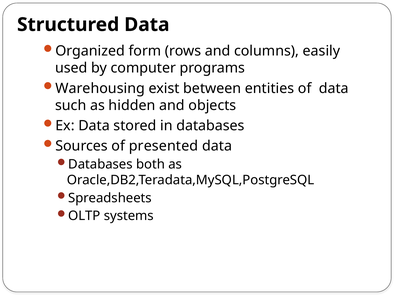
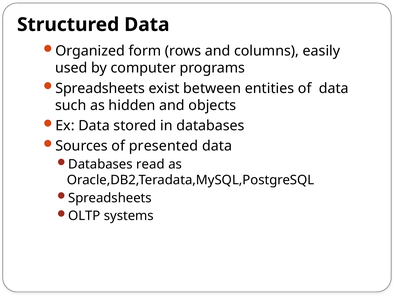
Warehousing at (100, 88): Warehousing -> Spreadsheets
both: both -> read
